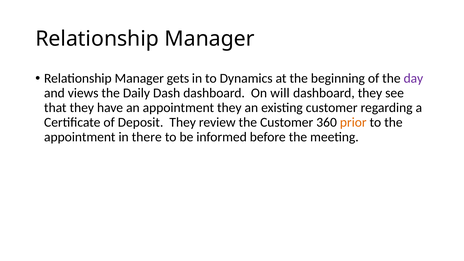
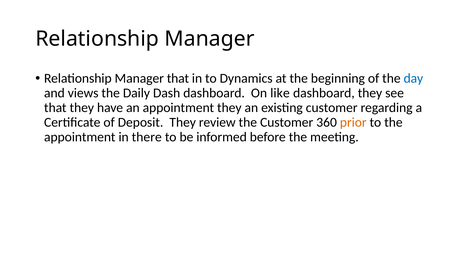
Manager gets: gets -> that
day colour: purple -> blue
will: will -> like
